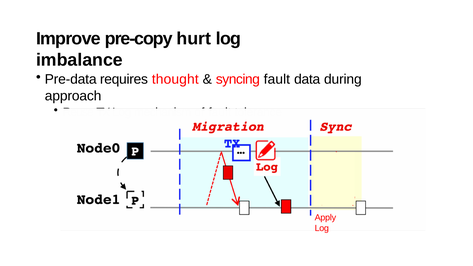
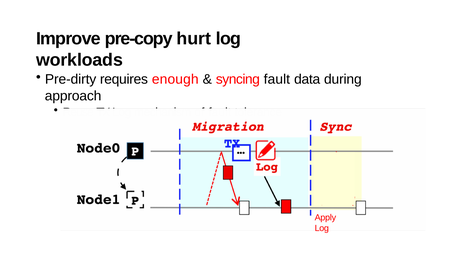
imbalance: imbalance -> workloads
Pre-data: Pre-data -> Pre-dirty
thought: thought -> enough
